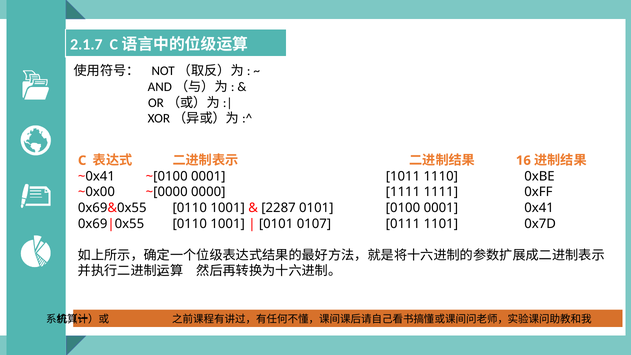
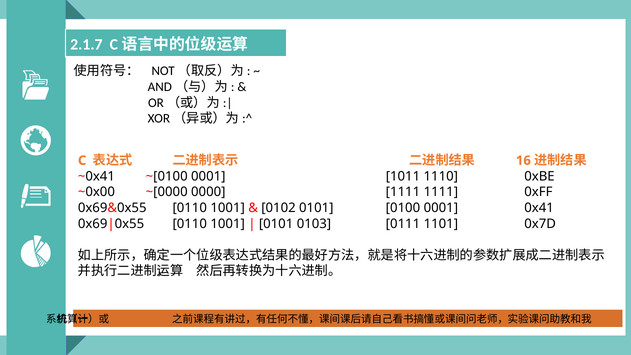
2287: 2287 -> 0102
0107: 0107 -> 0103
